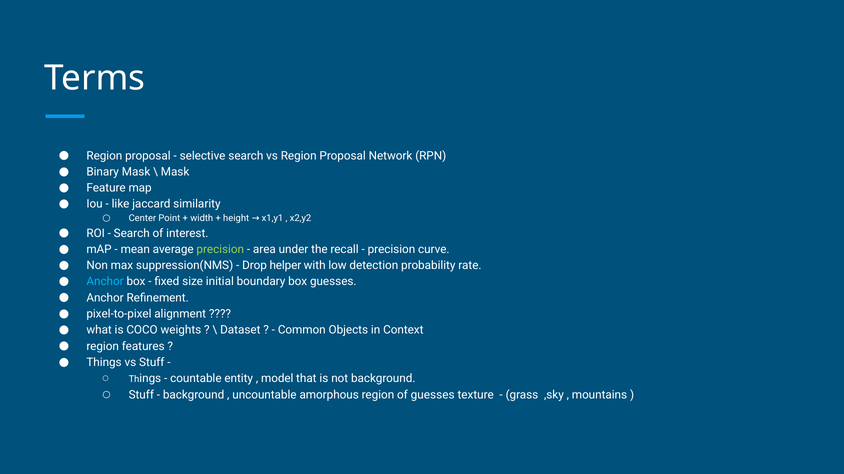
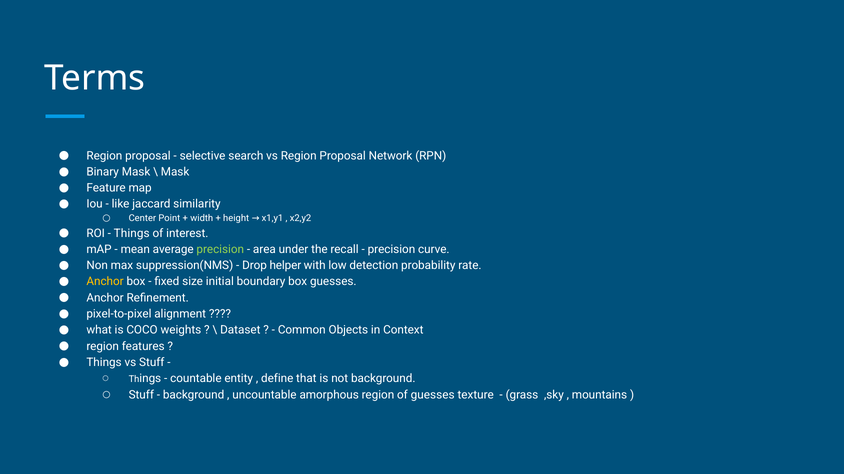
Search at (132, 234): Search -> Things
Anchor at (105, 282) colour: light blue -> yellow
model: model -> define
